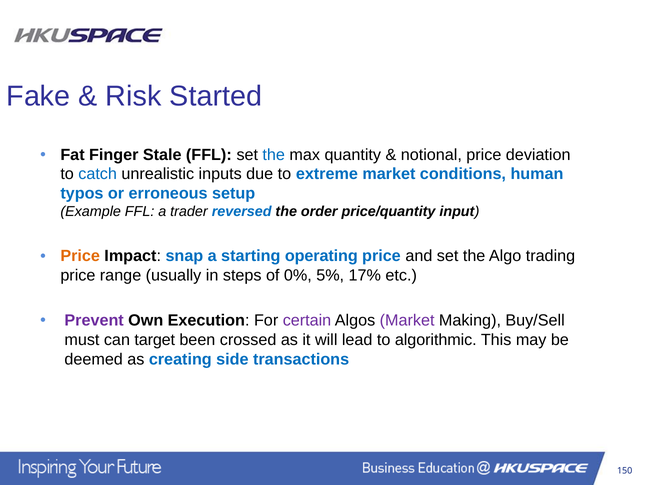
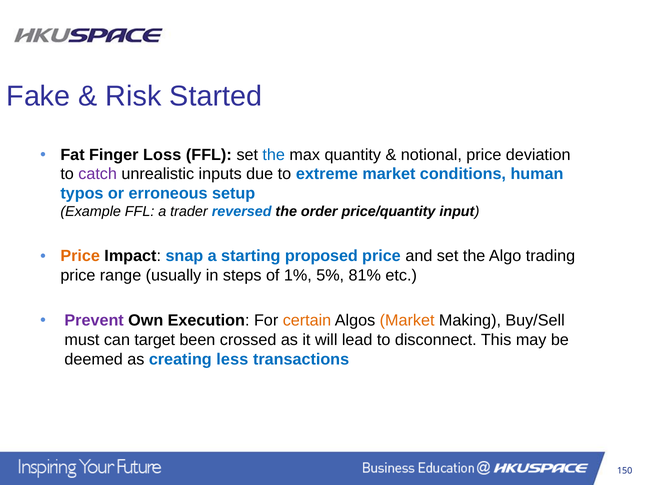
Stale: Stale -> Loss
catch colour: blue -> purple
operating: operating -> proposed
0%: 0% -> 1%
17%: 17% -> 81%
certain colour: purple -> orange
Market at (407, 321) colour: purple -> orange
algorithmic: algorithmic -> disconnect
side: side -> less
